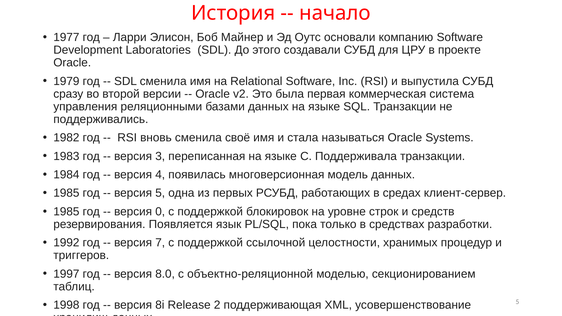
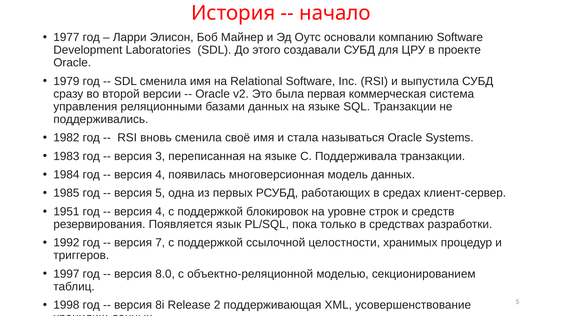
1985 at (66, 212): 1985 -> 1951
0 at (160, 212): 0 -> 4
